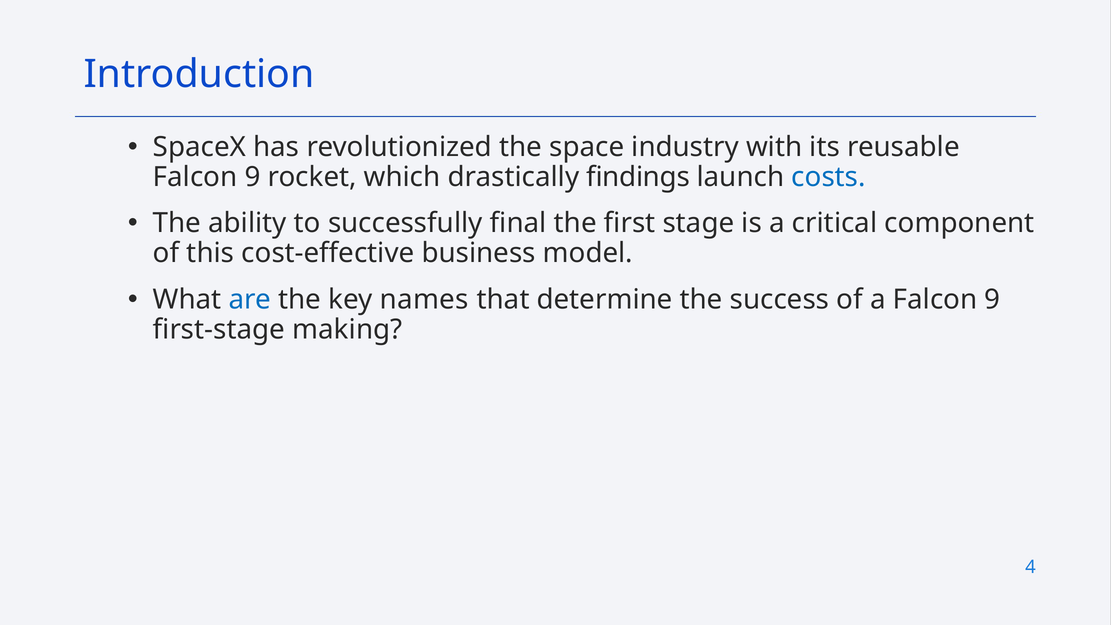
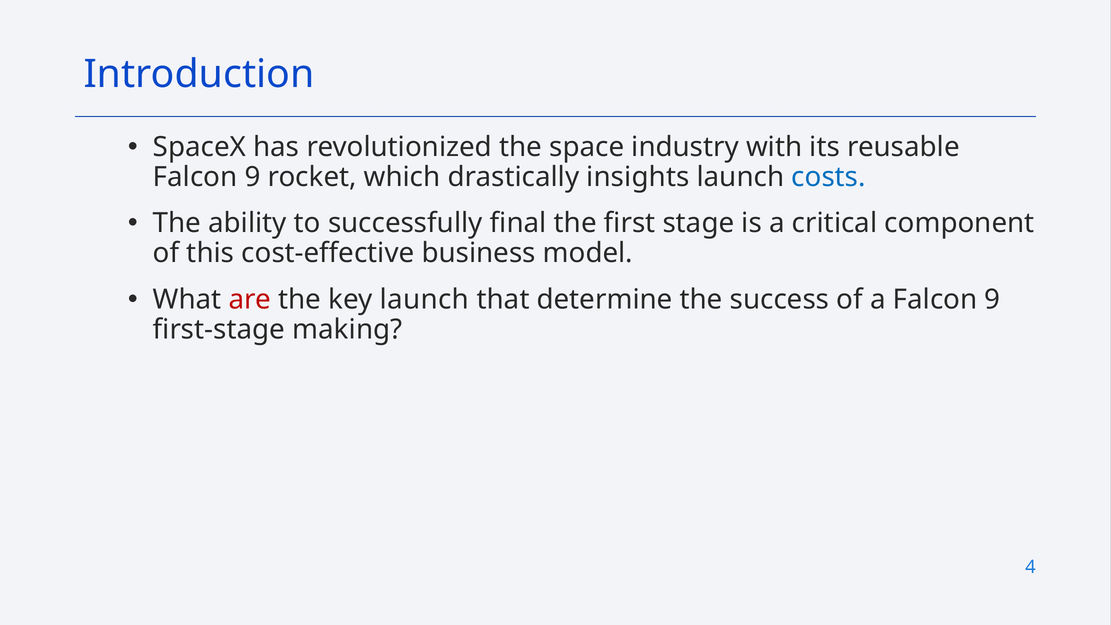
findings: findings -> insights
are colour: blue -> red
key names: names -> launch
